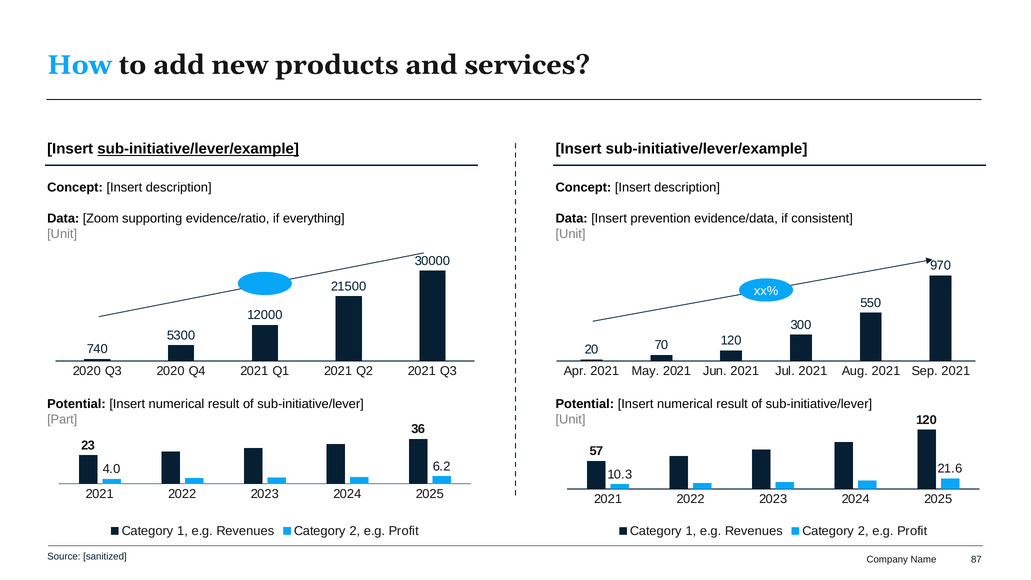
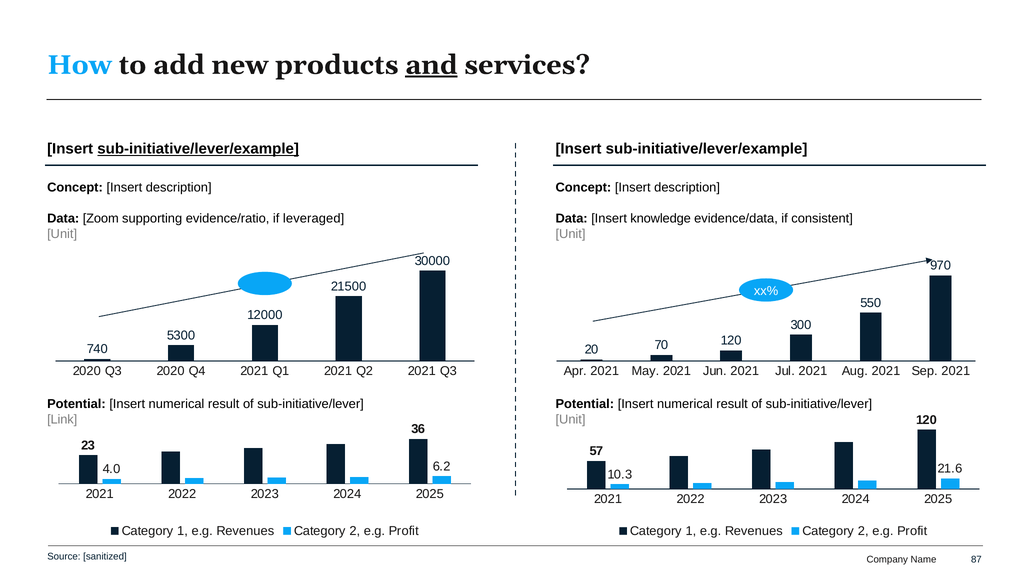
and underline: none -> present
everything: everything -> leveraged
prevention: prevention -> knowledge
Part: Part -> Link
